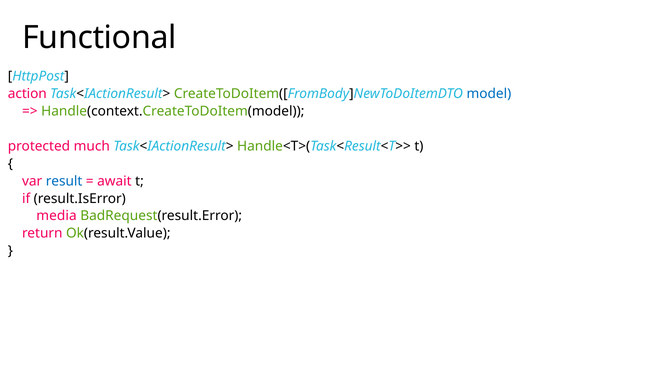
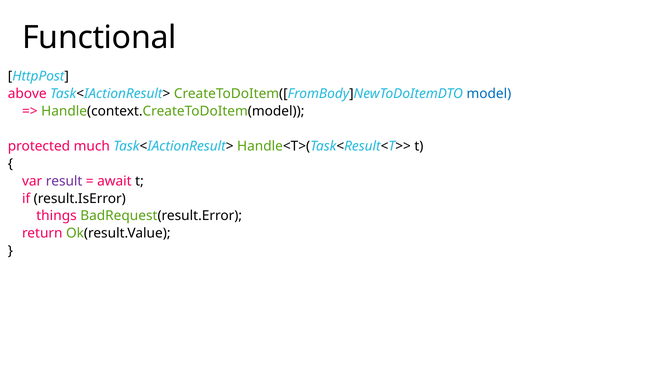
action: action -> above
result colour: blue -> purple
media: media -> things
